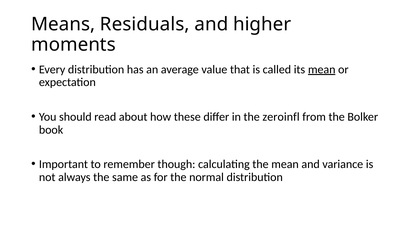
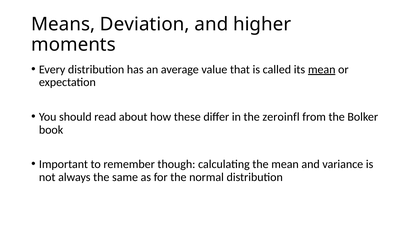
Residuals: Residuals -> Deviation
